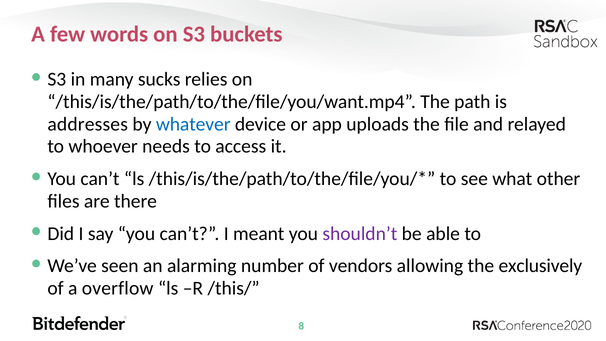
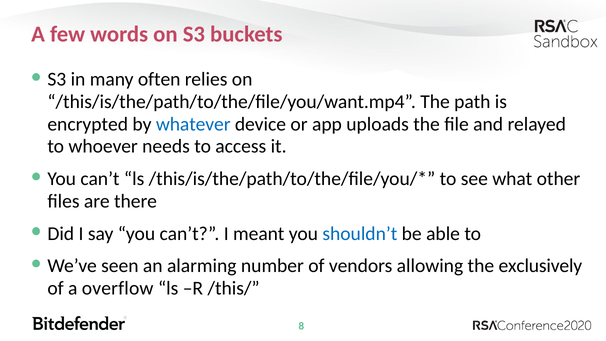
sucks: sucks -> often
addresses: addresses -> encrypted
shouldn’t colour: purple -> blue
